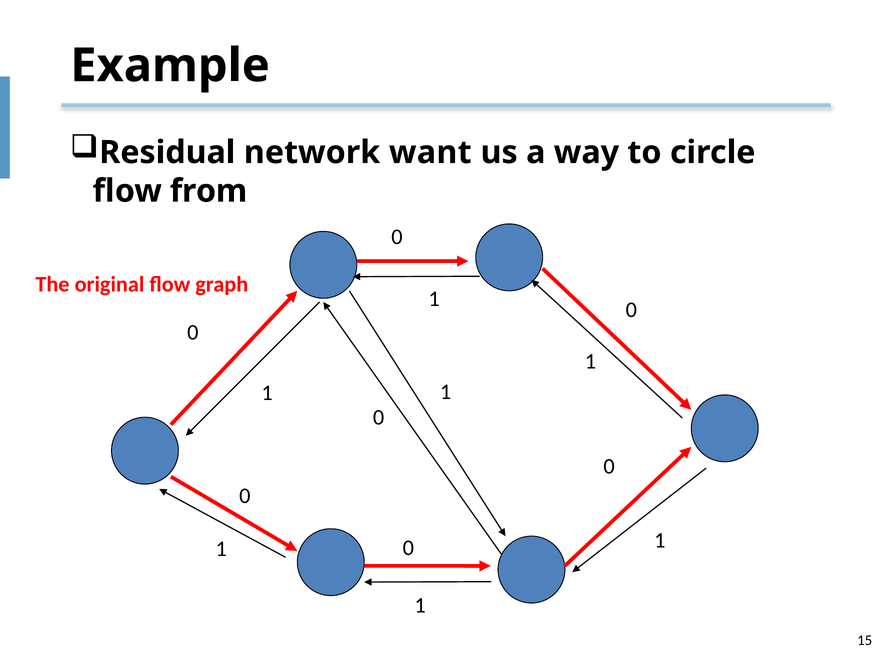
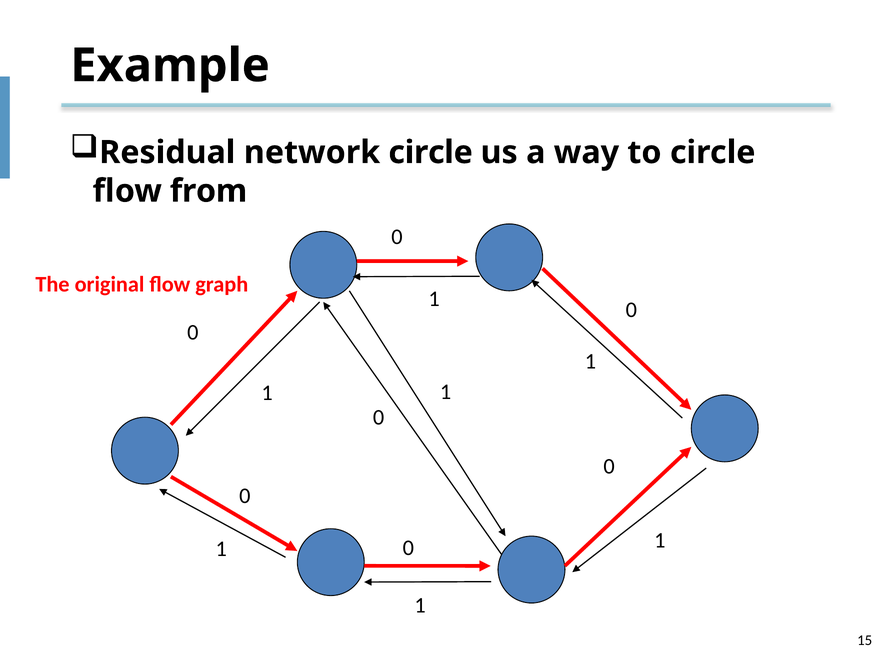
network want: want -> circle
